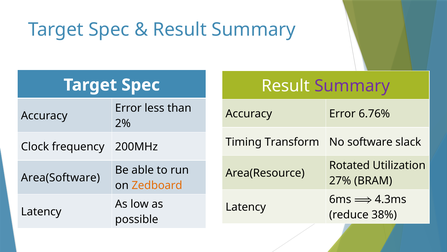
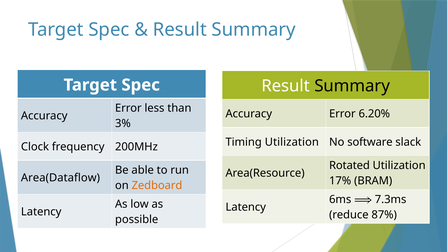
Summary at (352, 86) colour: purple -> black
6.76%: 6.76% -> 6.20%
2%: 2% -> 3%
Timing Transform: Transform -> Utilization
Area(Software: Area(Software -> Area(Dataflow
27%: 27% -> 17%
4.3ms: 4.3ms -> 7.3ms
38%: 38% -> 87%
